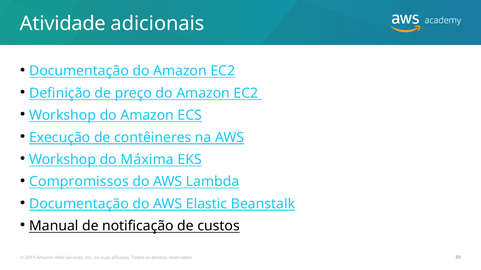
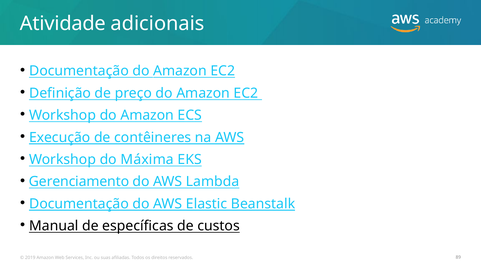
Compromissos: Compromissos -> Gerenciamento
notificação: notificação -> específicas
